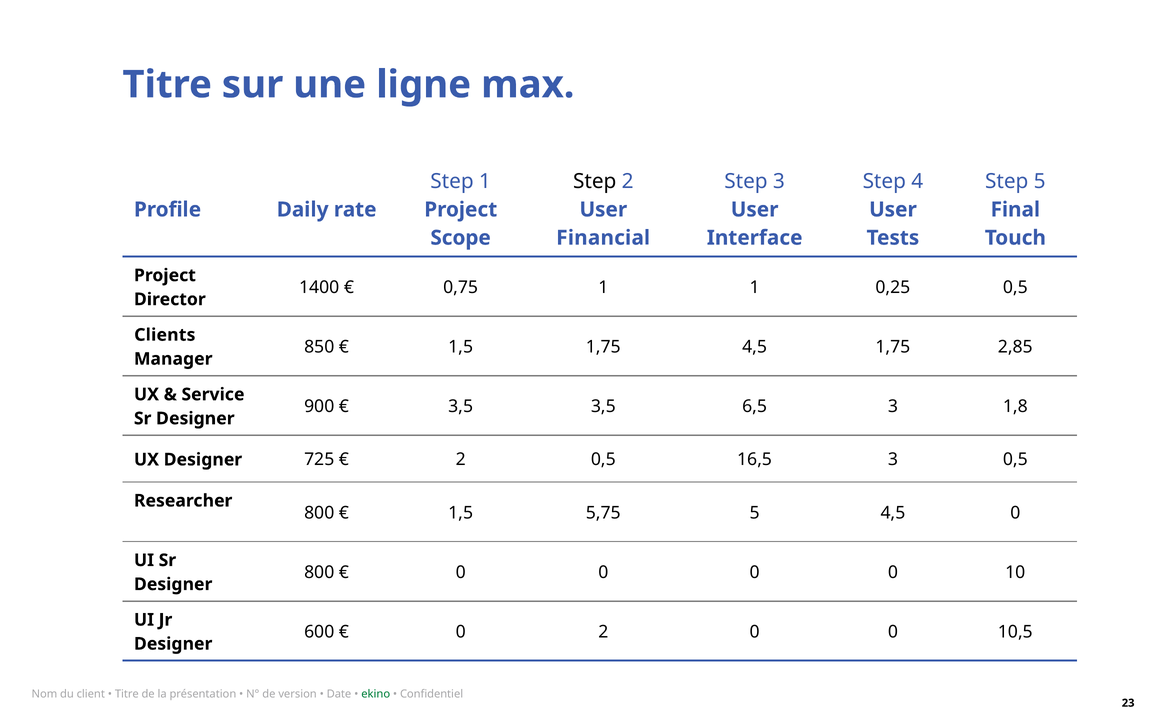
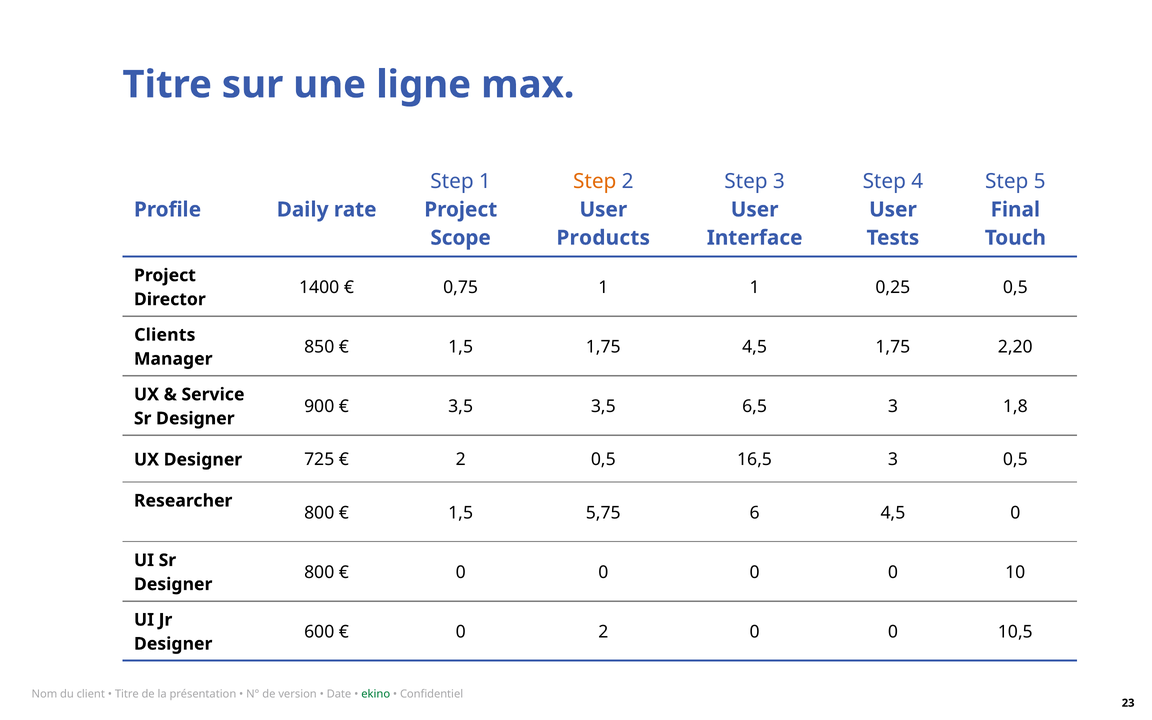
Step at (595, 181) colour: black -> orange
Financial: Financial -> Products
2,85: 2,85 -> 2,20
5,75 5: 5 -> 6
